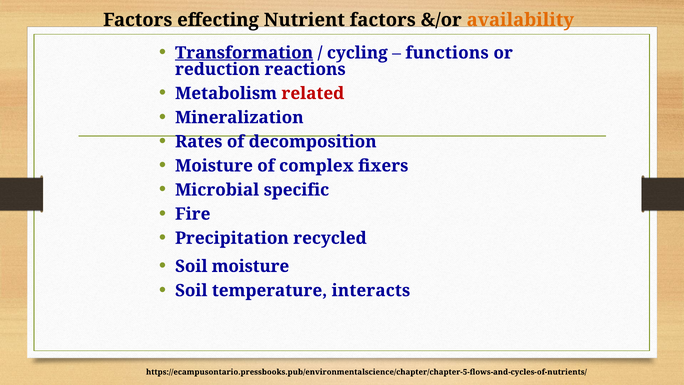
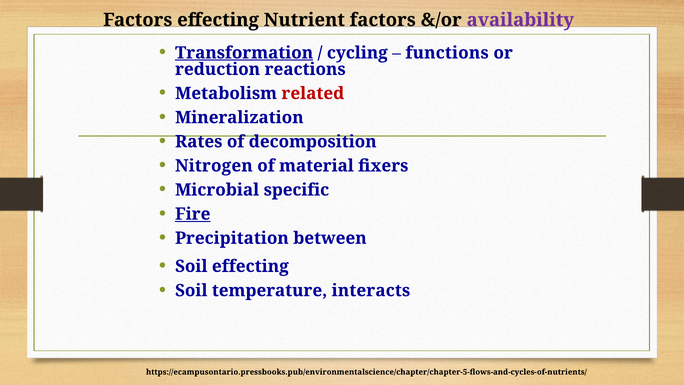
availability colour: orange -> purple
Moisture at (214, 166): Moisture -> Nitrogen
complex: complex -> material
Fire underline: none -> present
recycled: recycled -> between
Soil moisture: moisture -> effecting
